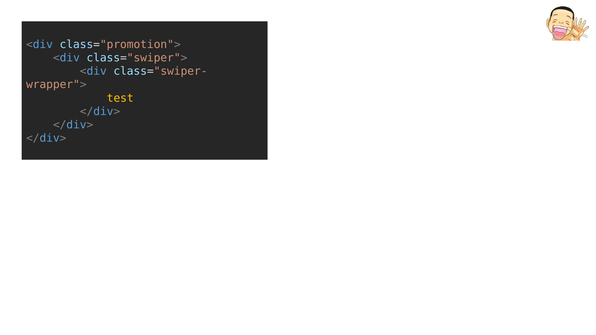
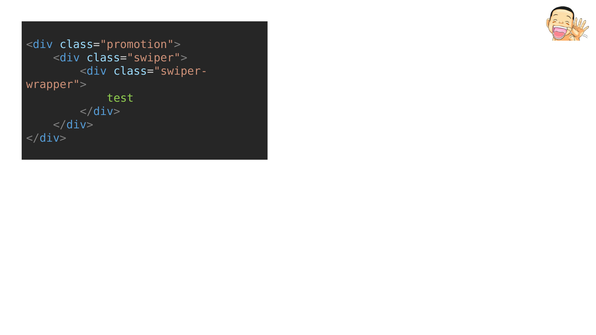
test colour: yellow -> light green
